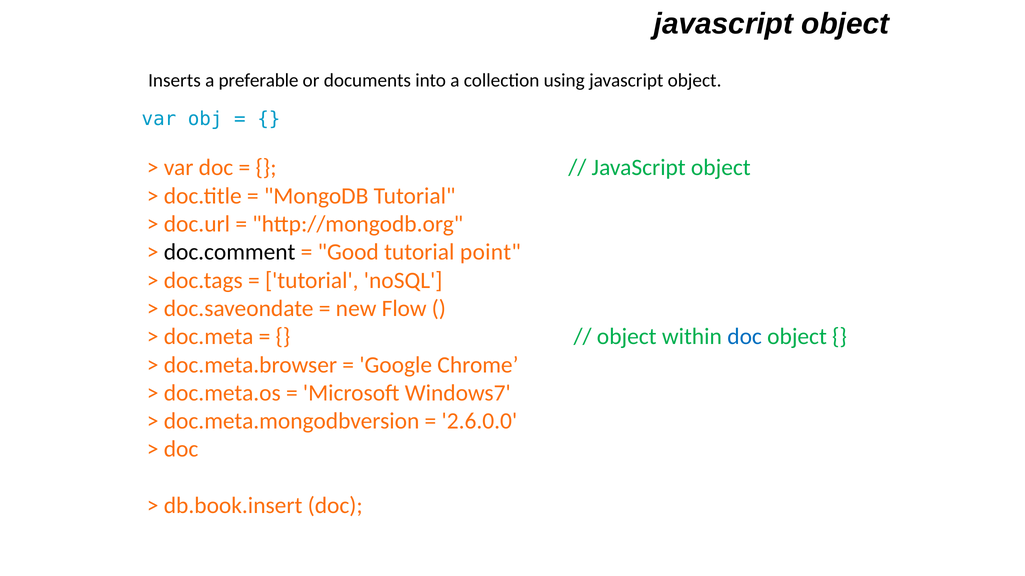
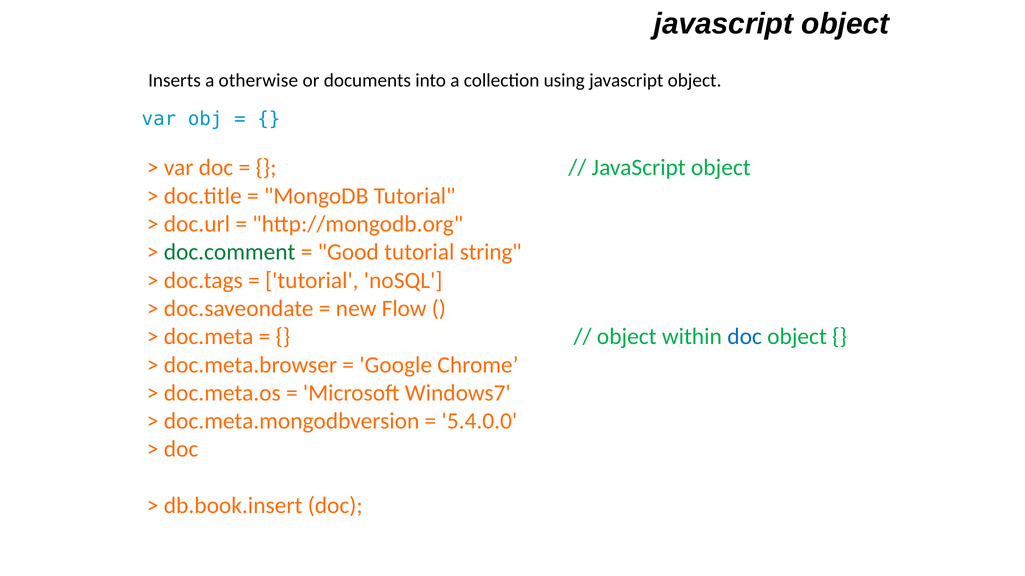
preferable: preferable -> otherwise
doc.comment colour: black -> green
point: point -> string
2.6.0.0: 2.6.0.0 -> 5.4.0.0
